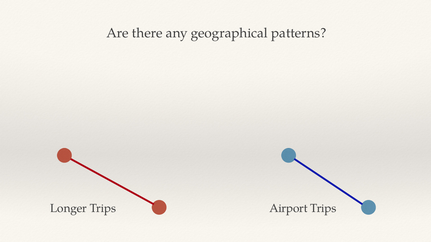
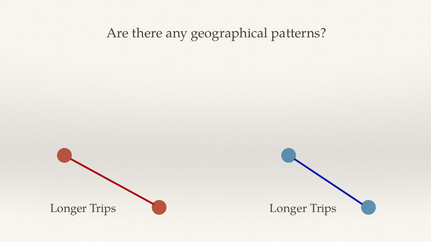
Trips Airport: Airport -> Longer
